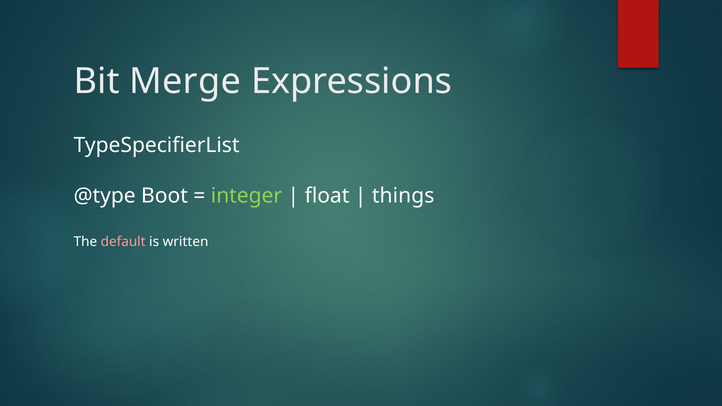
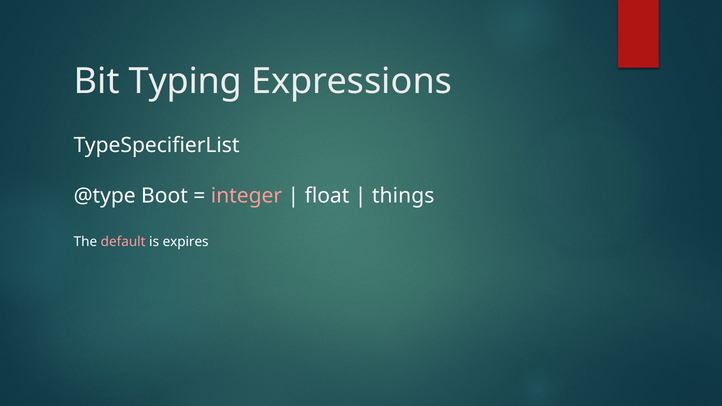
Merge: Merge -> Typing
integer colour: light green -> pink
written: written -> expires
